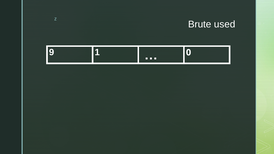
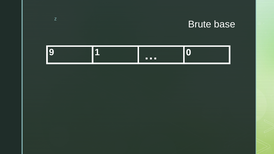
used: used -> base
